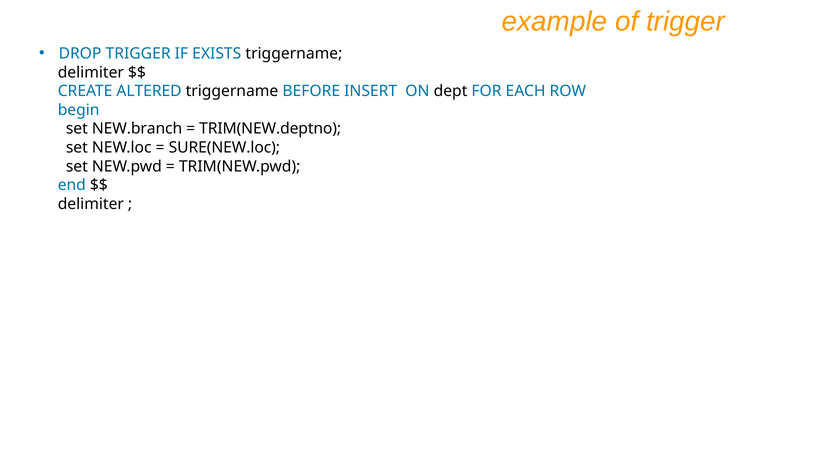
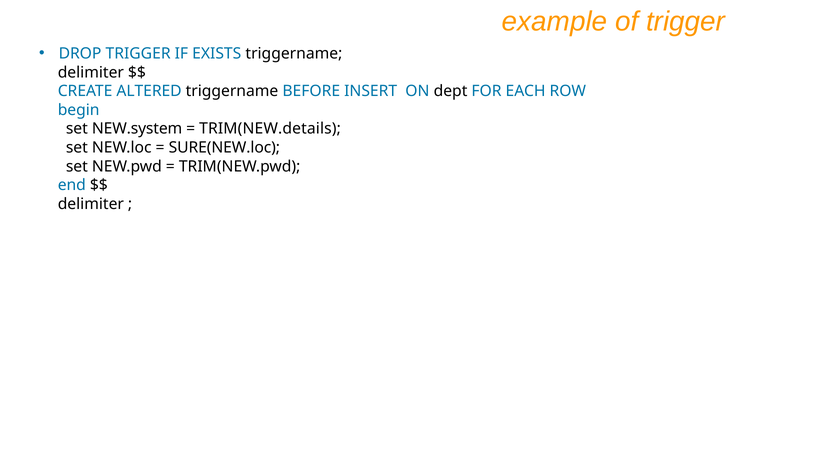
NEW.branch: NEW.branch -> NEW.system
TRIM(NEW.deptno: TRIM(NEW.deptno -> TRIM(NEW.details
